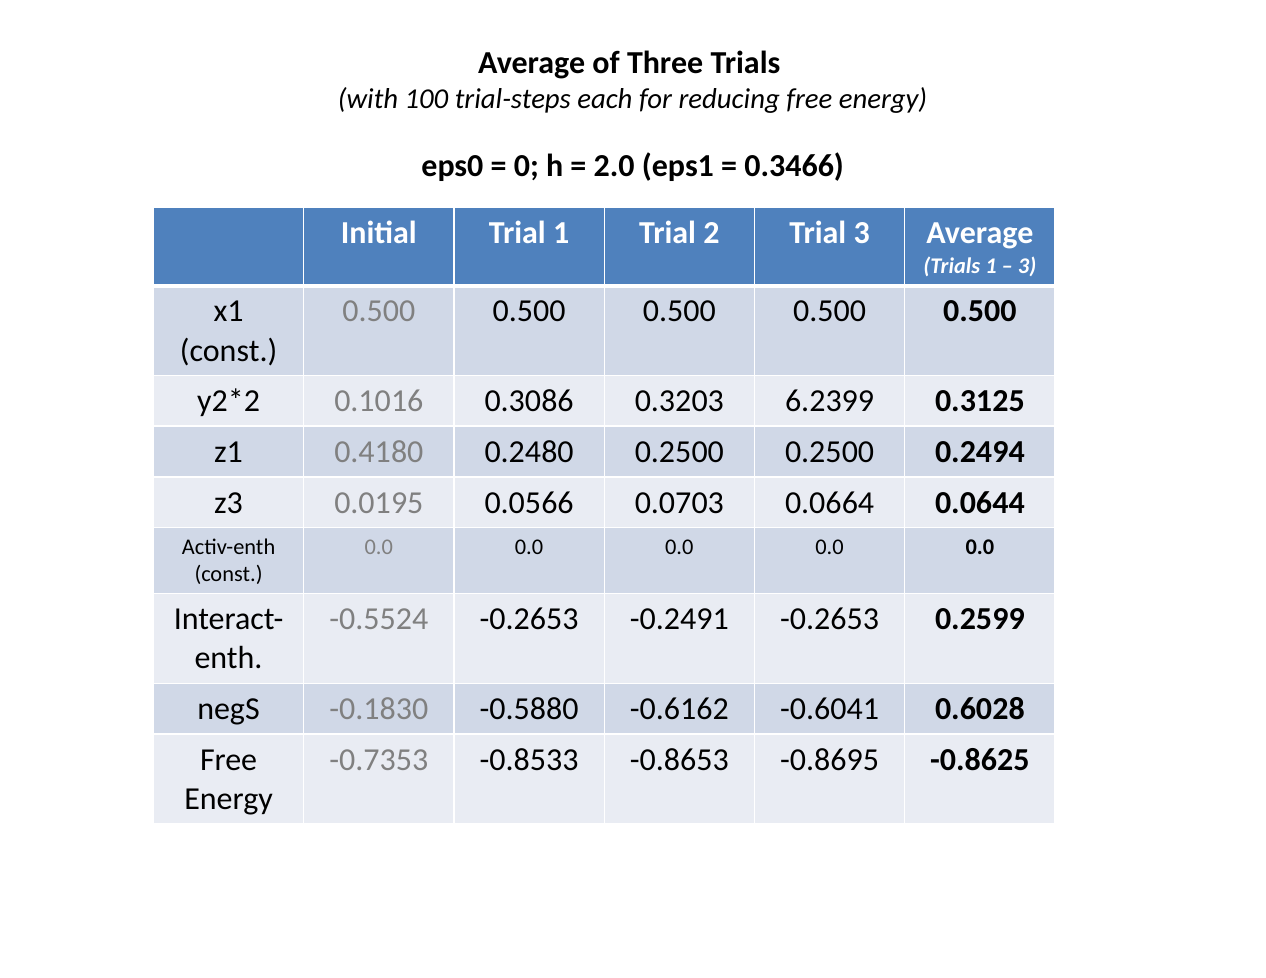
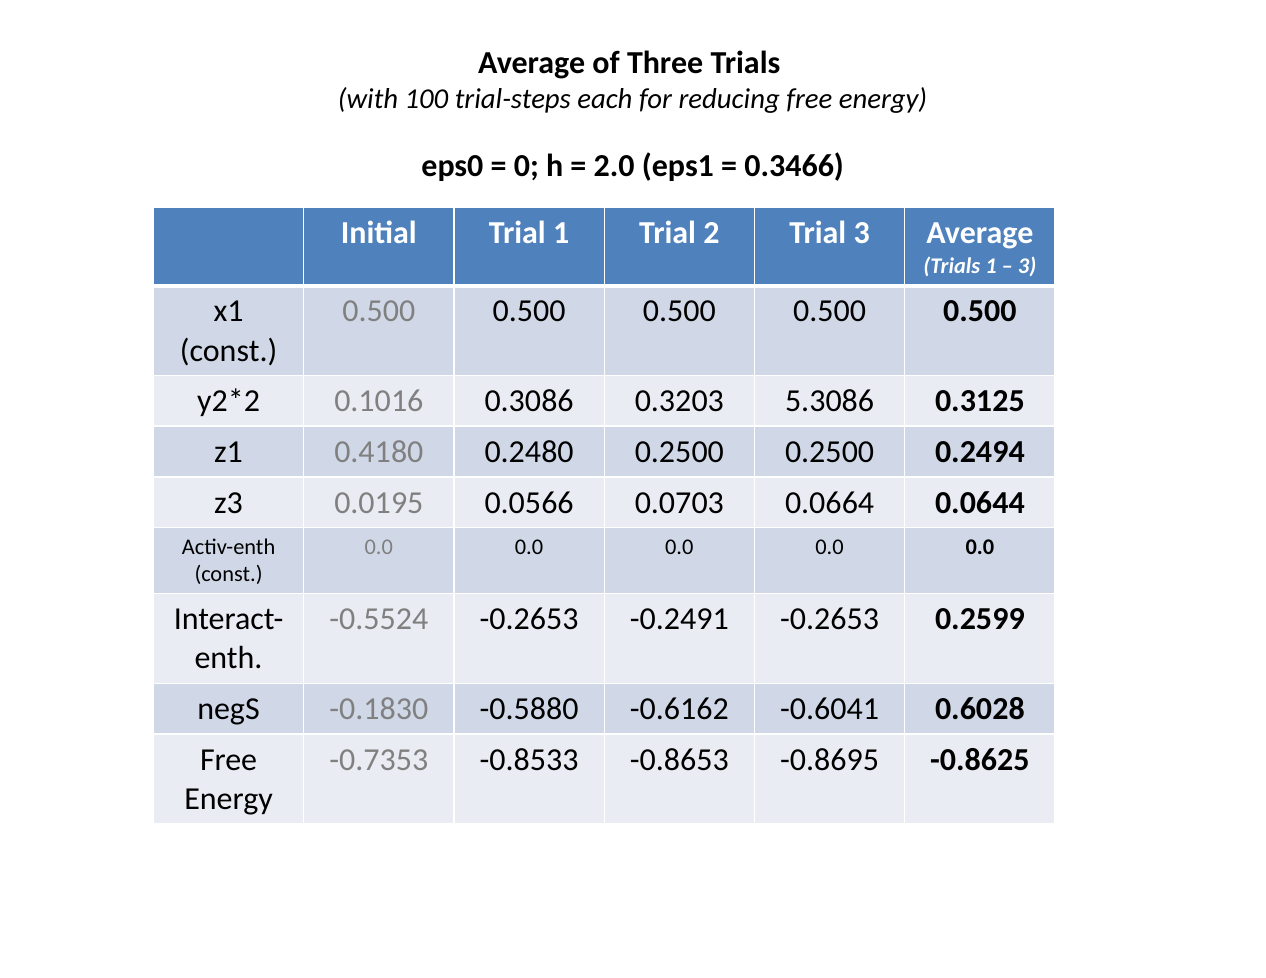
6.2399: 6.2399 -> 5.3086
